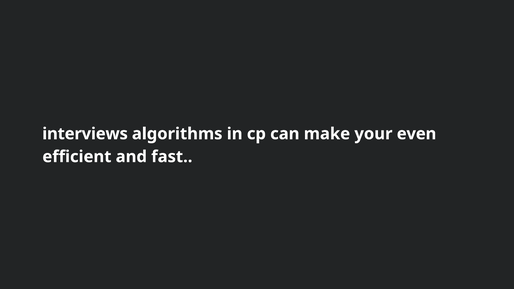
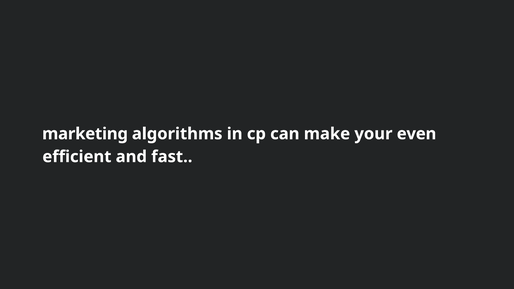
interviews: interviews -> marketing
